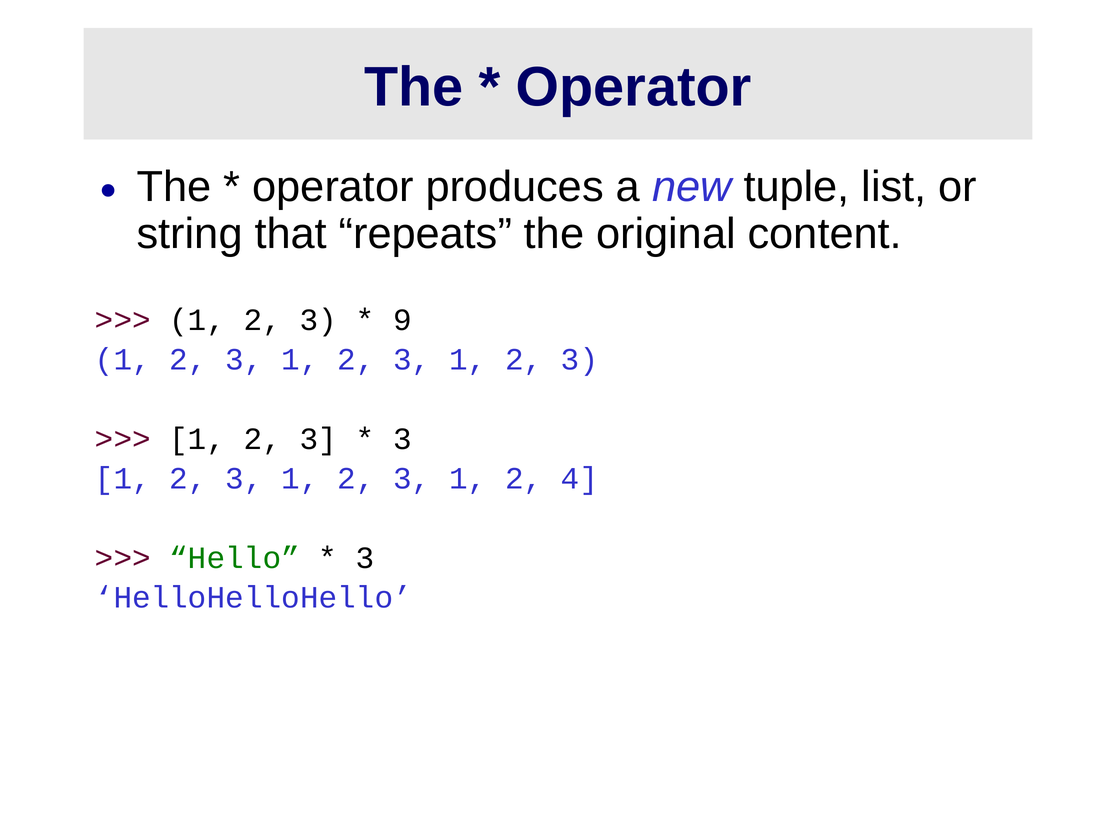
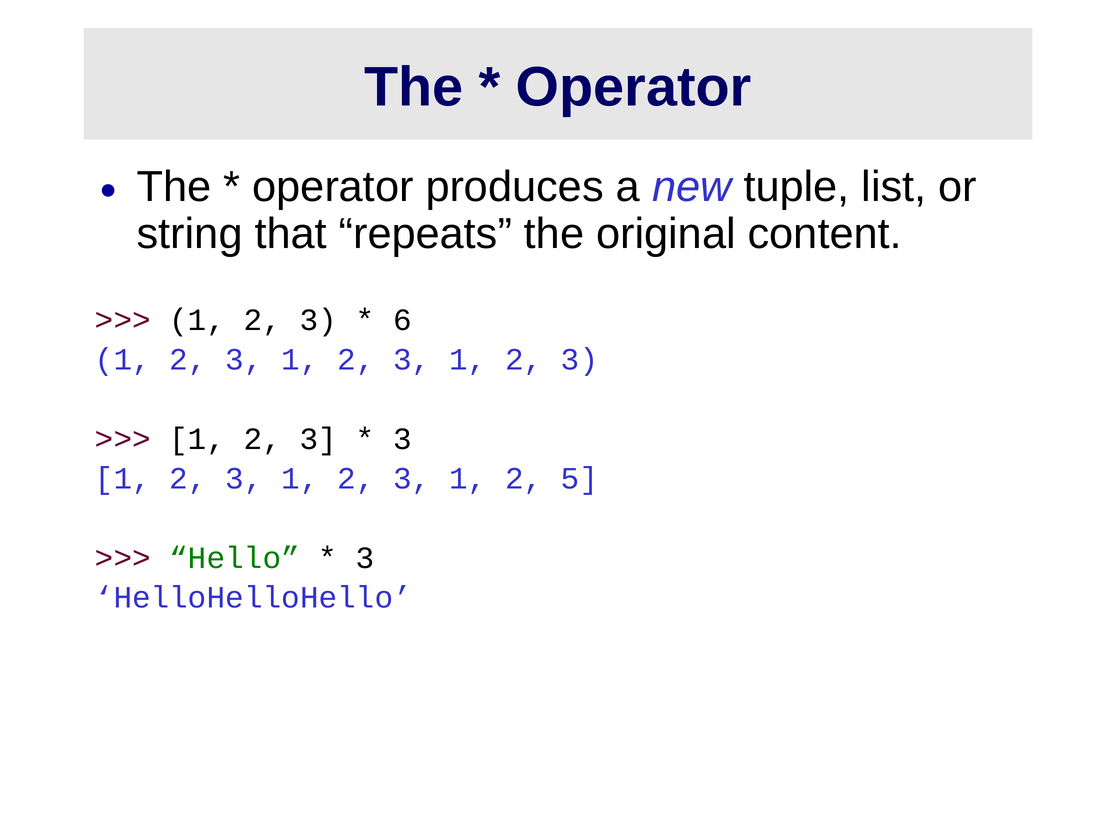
9: 9 -> 6
4: 4 -> 5
